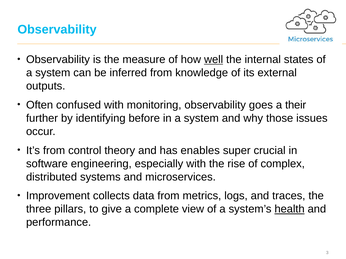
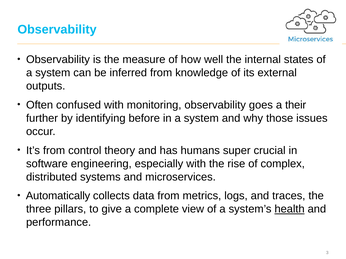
well underline: present -> none
enables: enables -> humans
Improvement: Improvement -> Automatically
